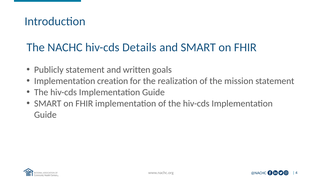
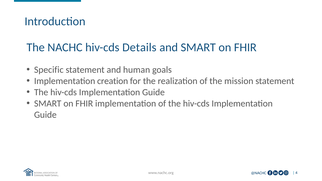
Publicly: Publicly -> Specific
written: written -> human
